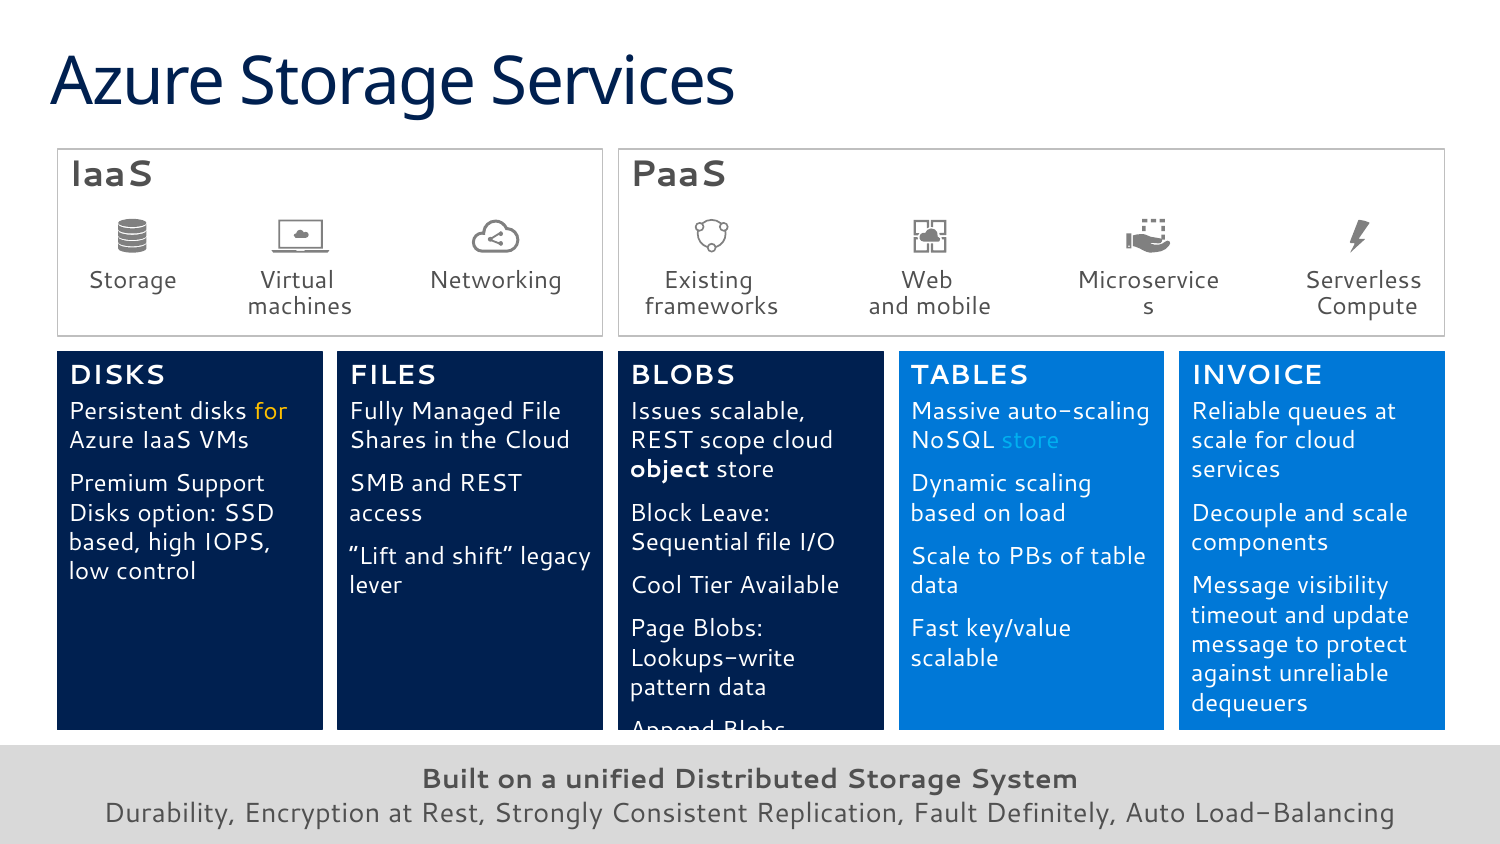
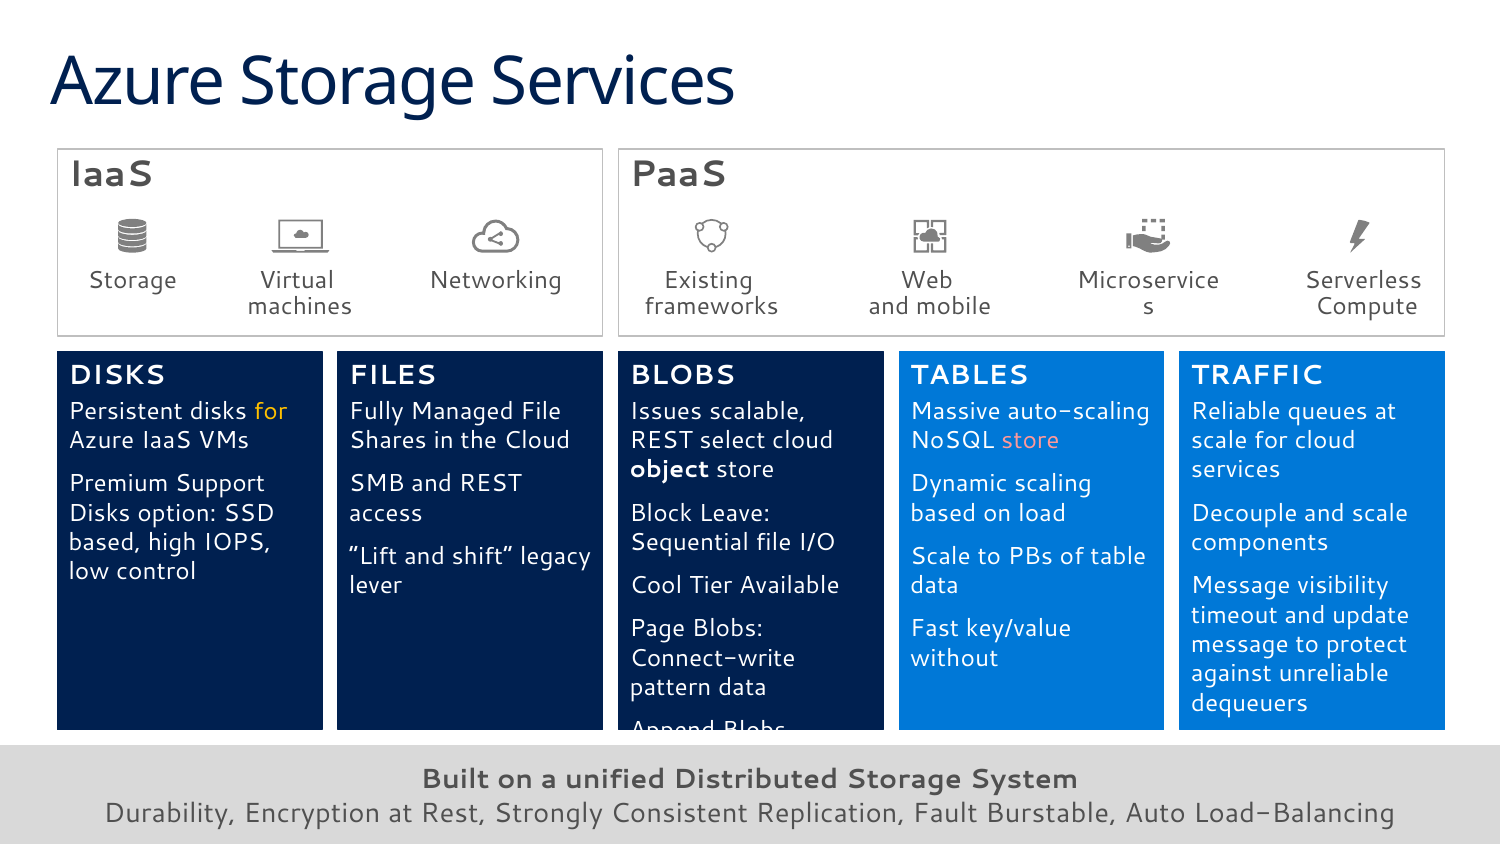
INVOICE: INVOICE -> TRAFFIC
scope: scope -> select
store at (1030, 440) colour: light blue -> pink
Lookups-write: Lookups-write -> Connect-write
scalable at (955, 658): scalable -> without
Definitely: Definitely -> Burstable
